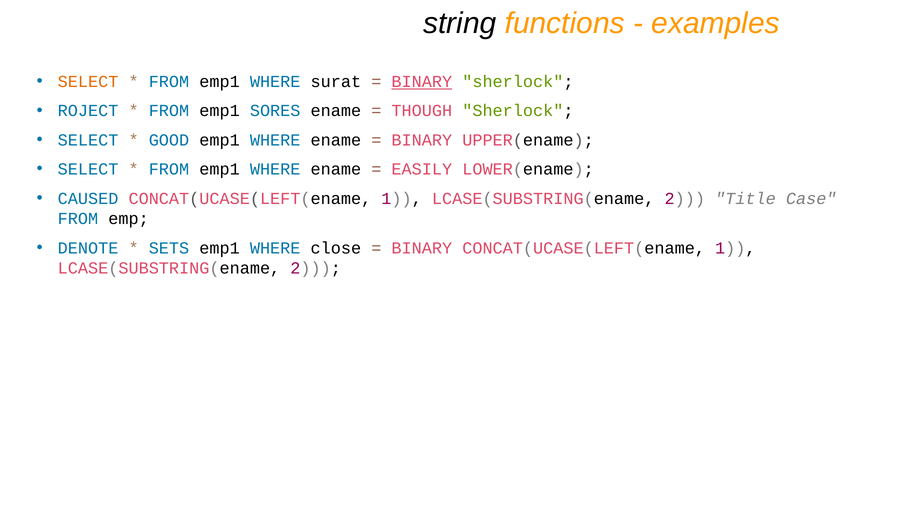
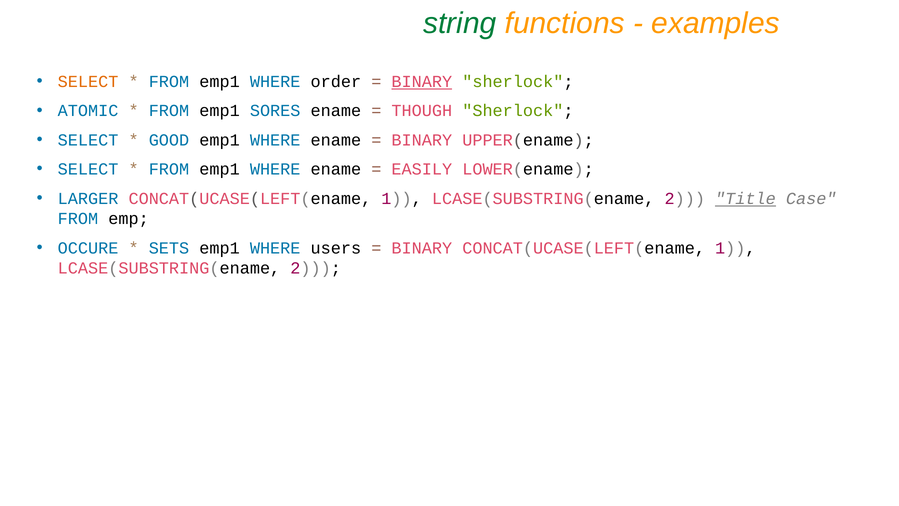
string colour: black -> green
surat: surat -> order
ROJECT: ROJECT -> ATOMIC
CAUSED: CAUSED -> LARGER
Title underline: none -> present
DENOTE: DENOTE -> OCCURE
close: close -> users
